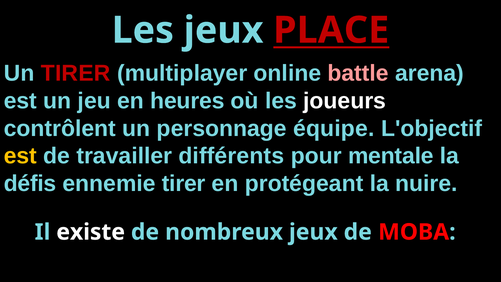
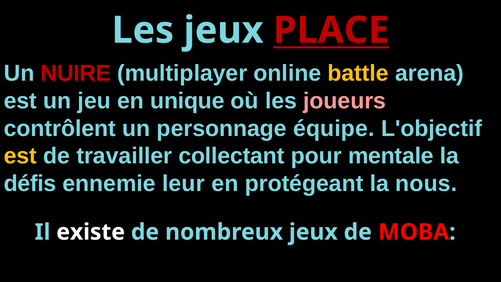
Un TIRER: TIRER -> NUIRE
battle colour: pink -> yellow
heures: heures -> unique
joueurs colour: white -> pink
différents: différents -> collectant
ennemie tirer: tirer -> leur
nuire: nuire -> nous
